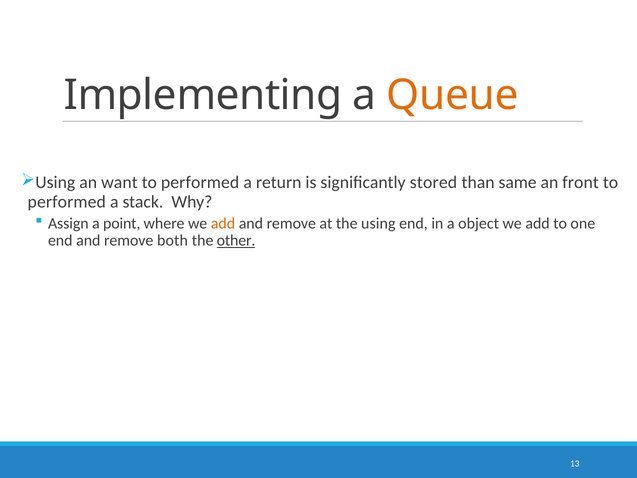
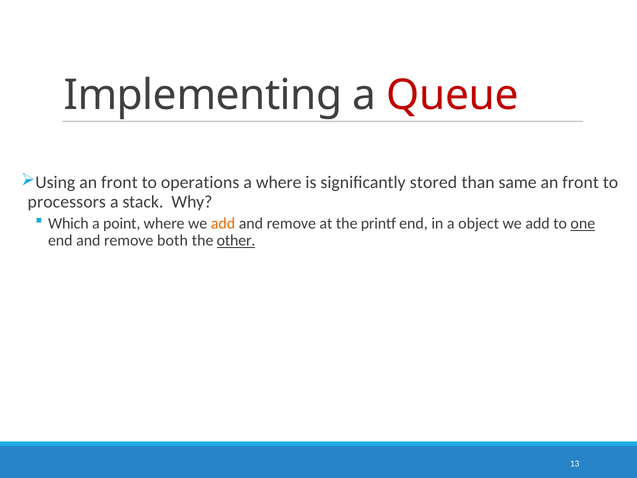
Queue colour: orange -> red
Using an want: want -> front
performed at (200, 182): performed -> operations
a return: return -> where
performed at (67, 202): performed -> processors
Assign: Assign -> Which
the using: using -> printf
one underline: none -> present
